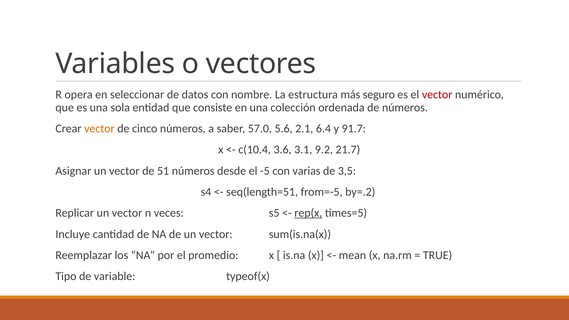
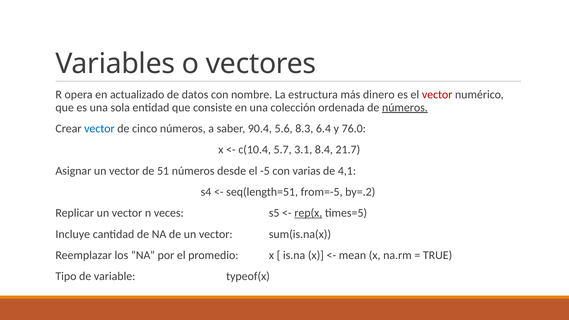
seleccionar: seleccionar -> actualizado
seguro: seguro -> dinero
números at (405, 107) underline: none -> present
vector at (99, 129) colour: orange -> blue
57.0: 57.0 -> 90.4
2.1: 2.1 -> 8.3
91.7: 91.7 -> 76.0
3.6: 3.6 -> 5.7
9.2: 9.2 -> 8.4
3,5: 3,5 -> 4,1
